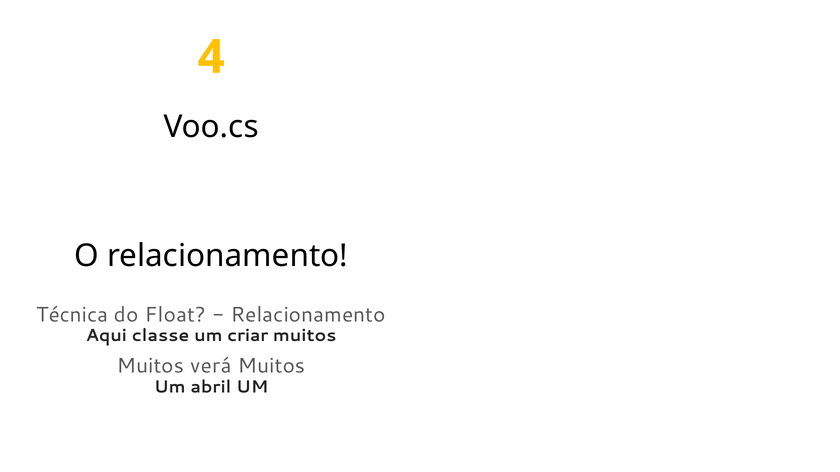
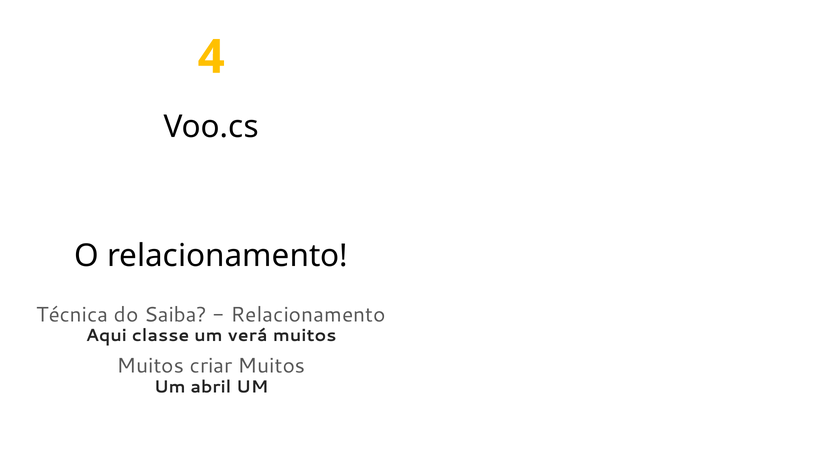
Float: Float -> Saiba
criar: criar -> verá
verá: verá -> criar
